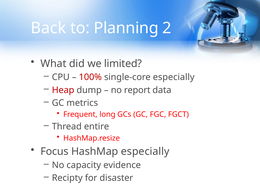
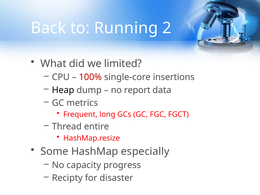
Planning: Planning -> Running
single-core especially: especially -> insertions
Heap colour: red -> black
Focus: Focus -> Some
evidence: evidence -> progress
